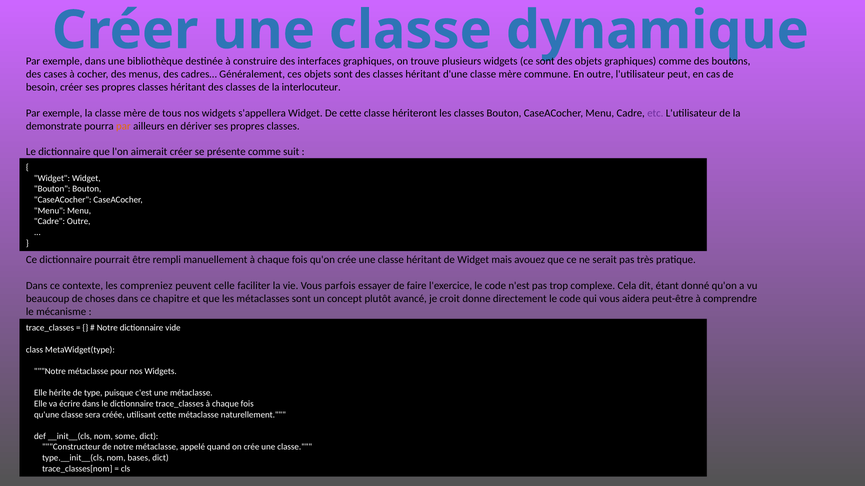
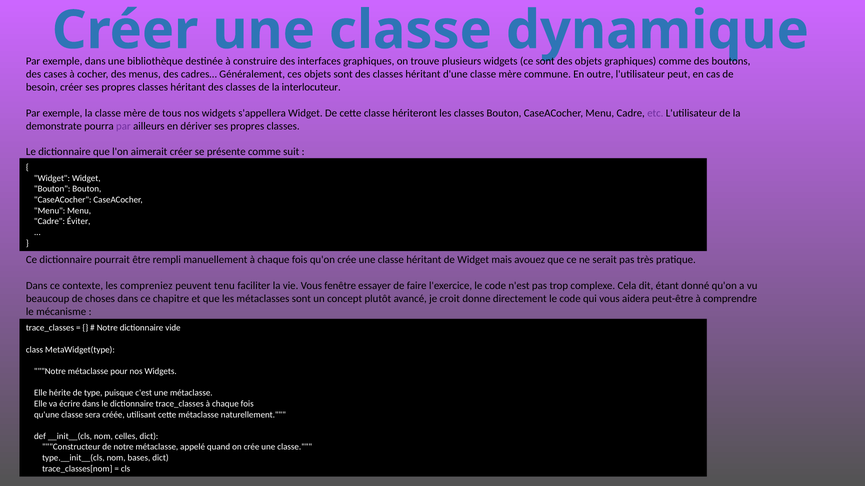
par at (123, 126) colour: orange -> purple
Cadre Outre: Outre -> Éviter
celle: celle -> tenu
parfois: parfois -> fenêtre
some: some -> celles
